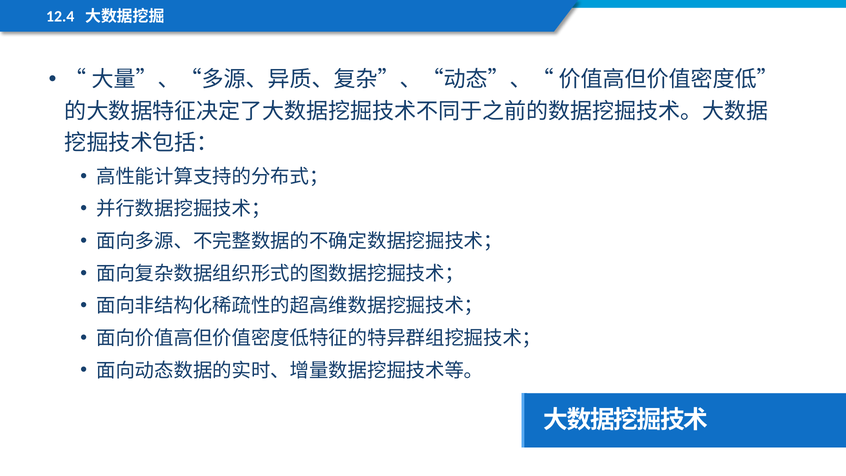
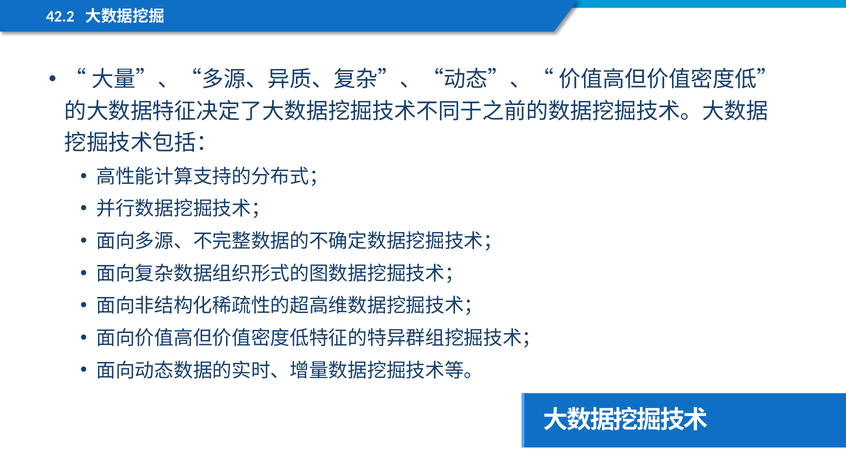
12.4: 12.4 -> 42.2
